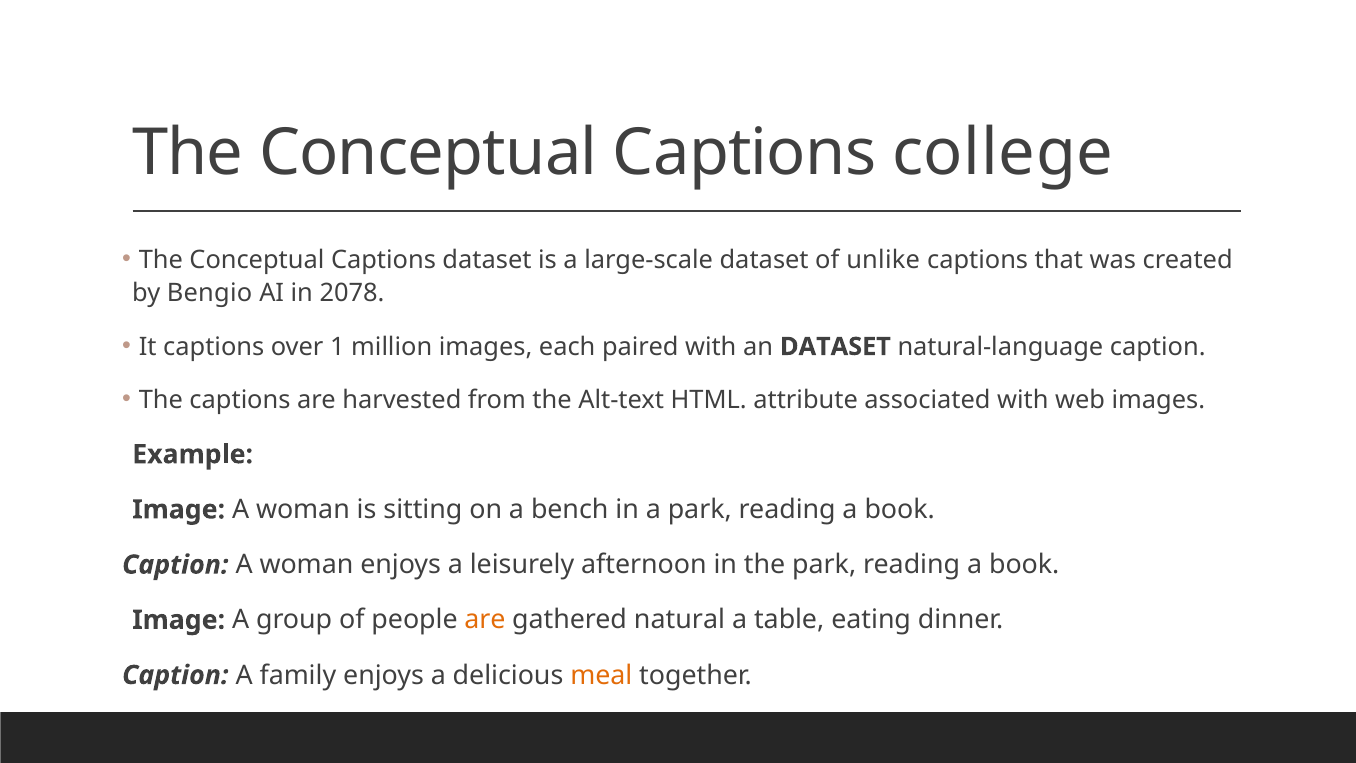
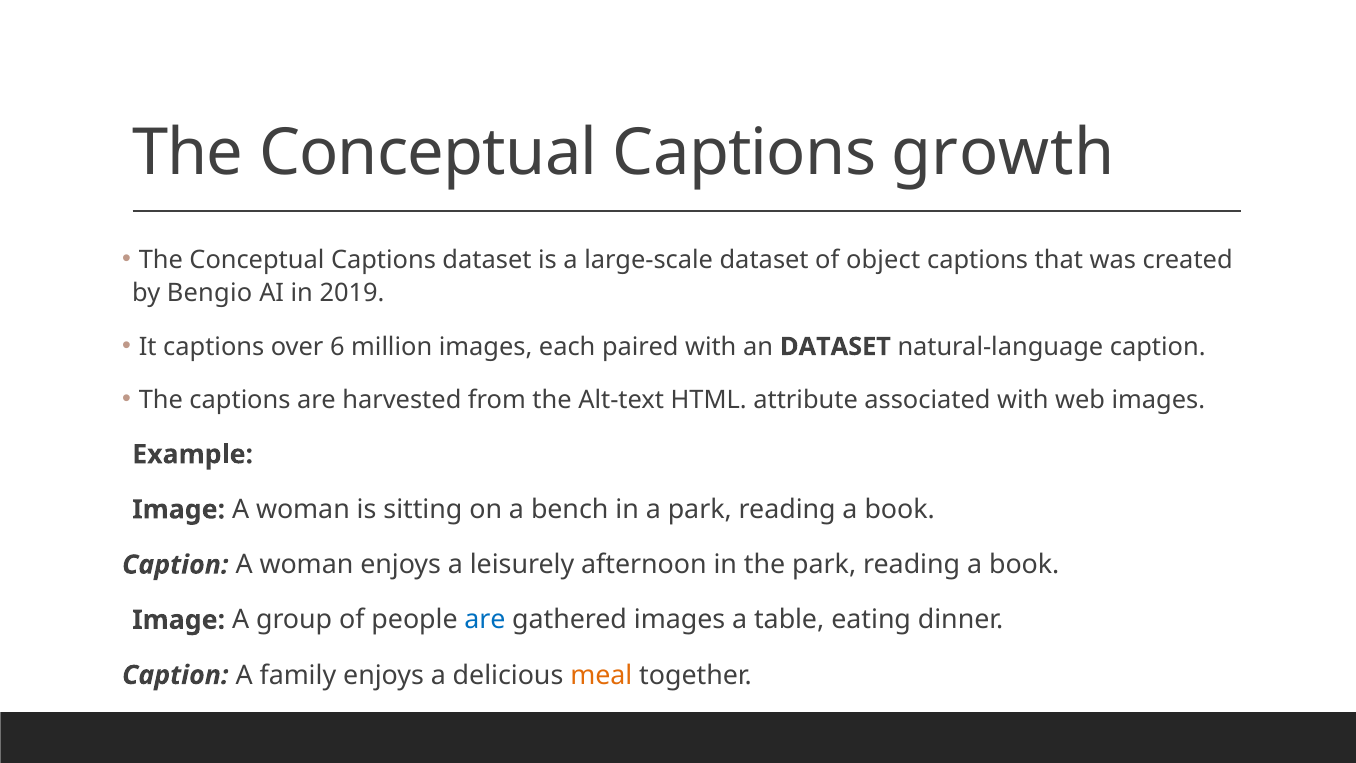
college: college -> growth
unlike: unlike -> object
2078: 2078 -> 2019
1: 1 -> 6
are at (485, 620) colour: orange -> blue
gathered natural: natural -> images
